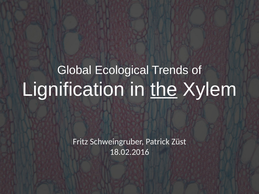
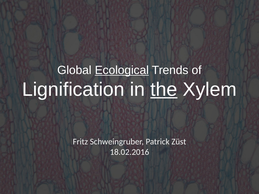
Ecological underline: none -> present
